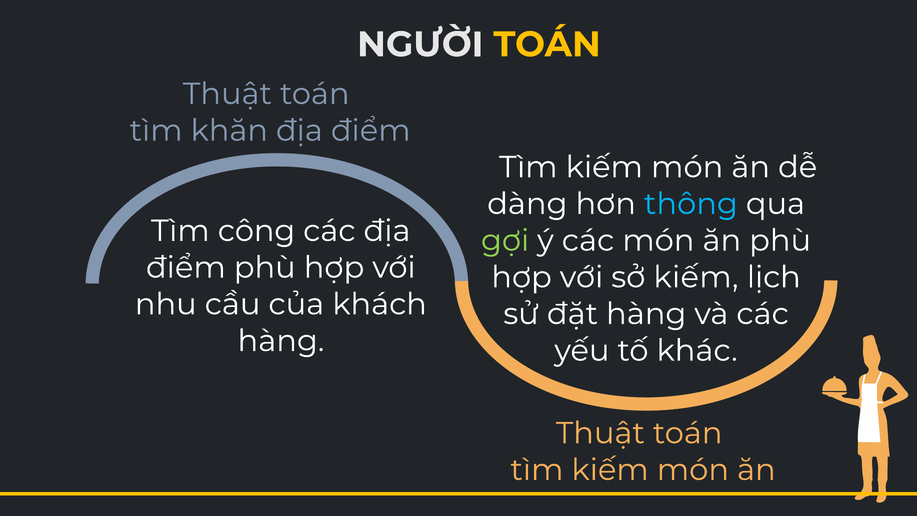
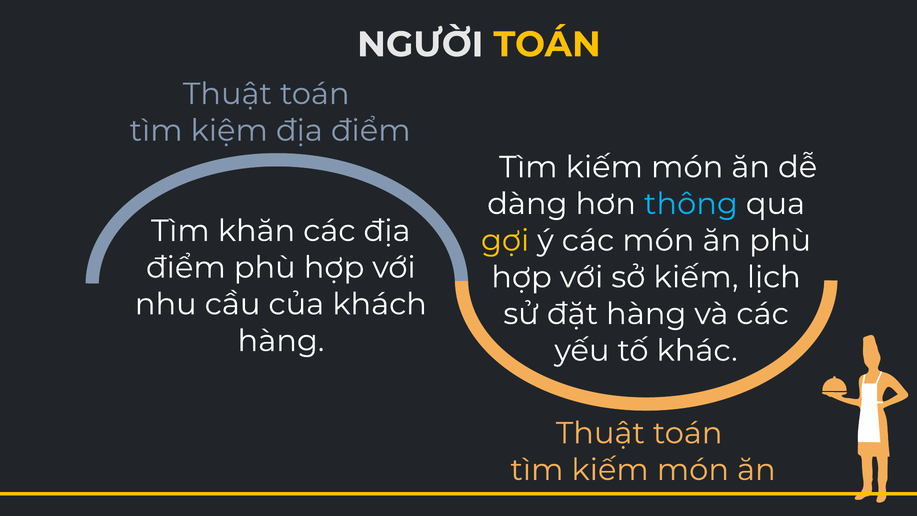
khăn: khăn -> kiệm
công: công -> khăn
gợi colour: light green -> yellow
